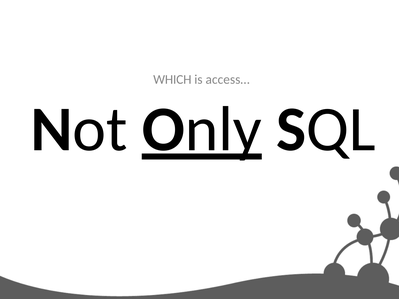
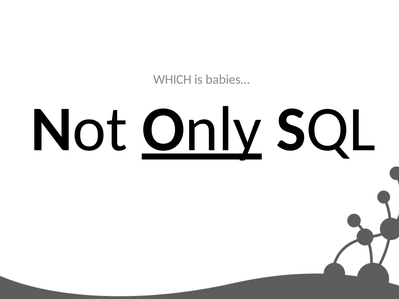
access…: access… -> babies…
